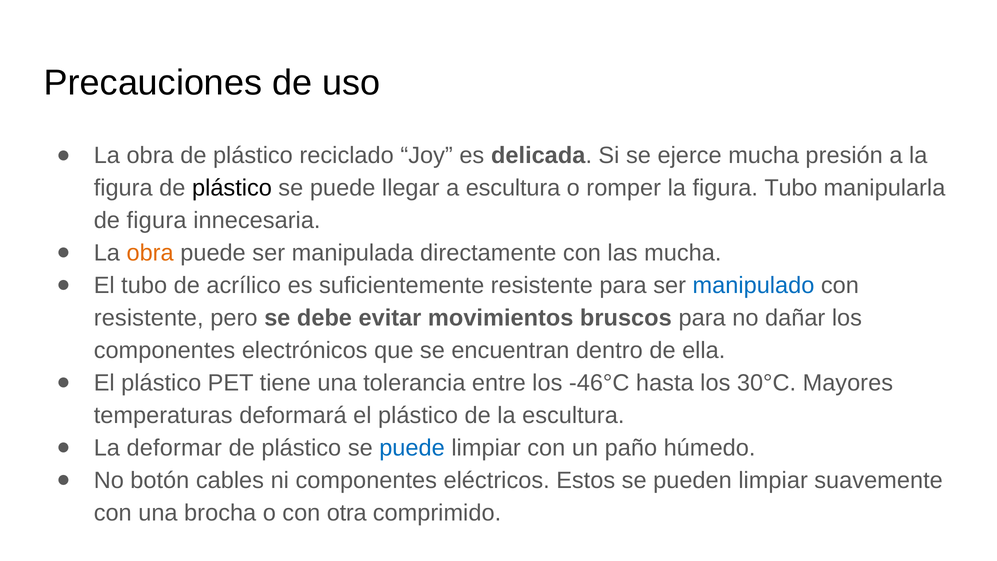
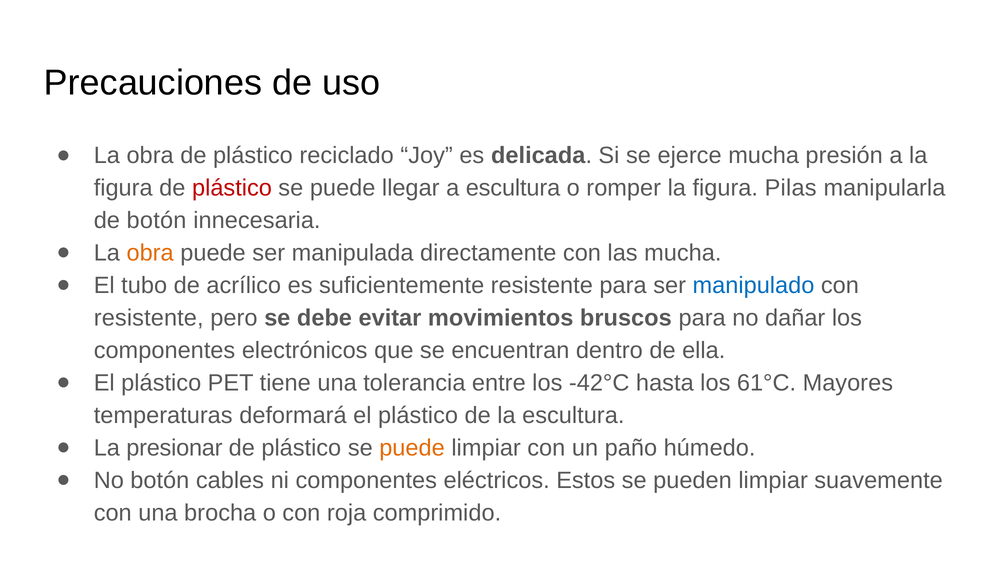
plástico at (232, 188) colour: black -> red
figura Tubo: Tubo -> Pilas
de figura: figura -> botón
-46°C: -46°C -> -42°C
30°C: 30°C -> 61°C
deformar: deformar -> presionar
puede at (412, 448) colour: blue -> orange
otra: otra -> roja
